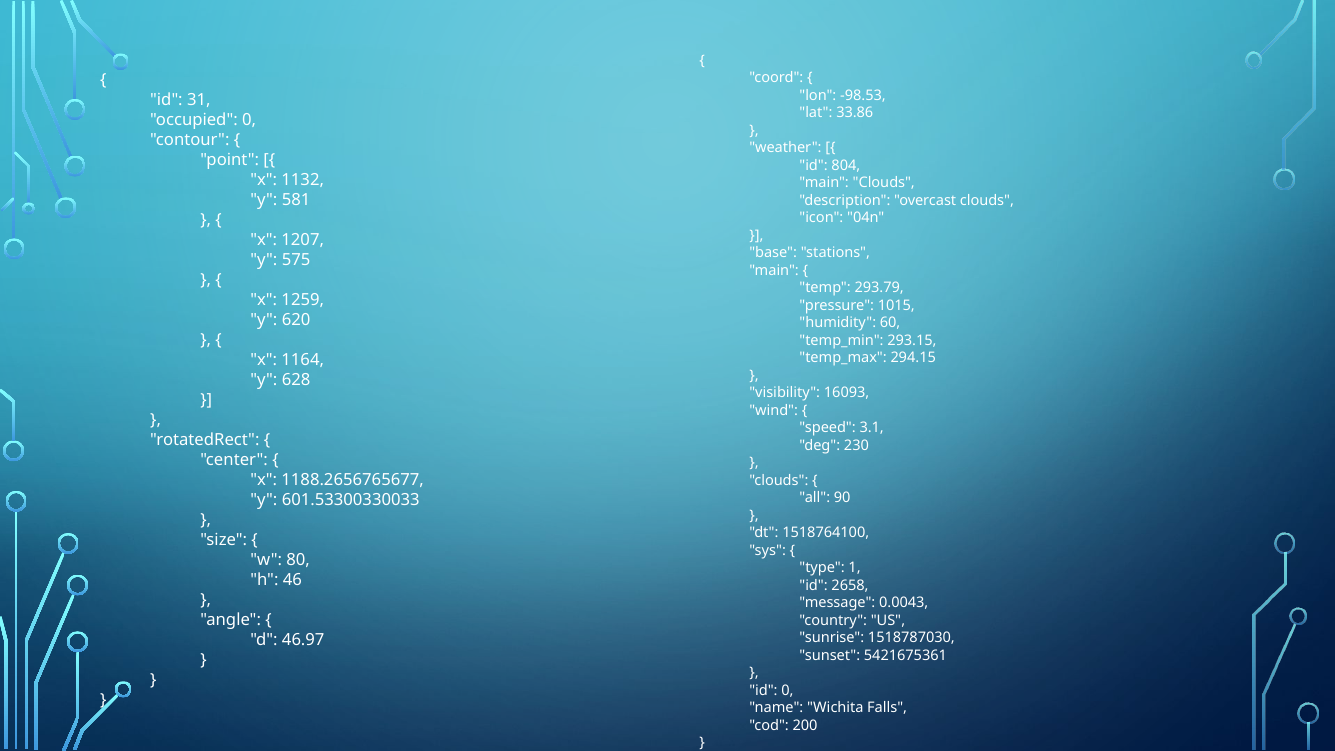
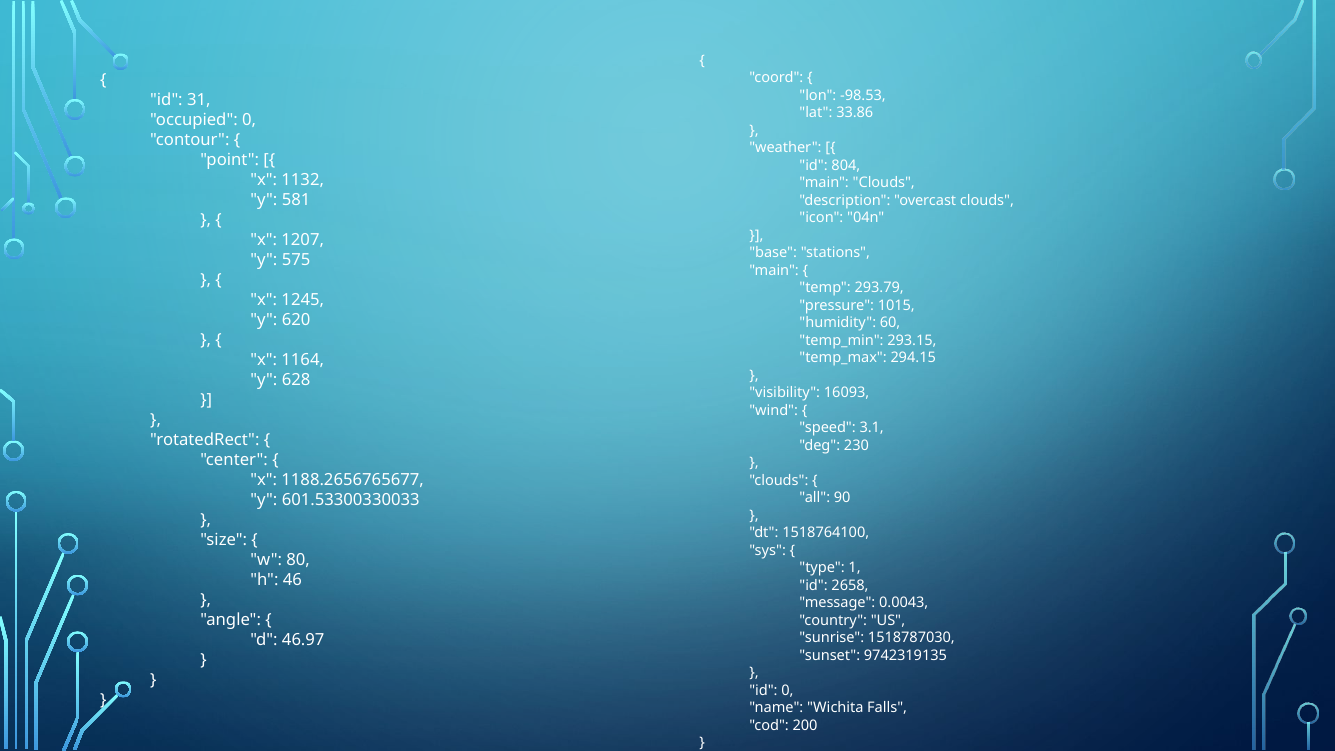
1259: 1259 -> 1245
5421675361: 5421675361 -> 9742319135
